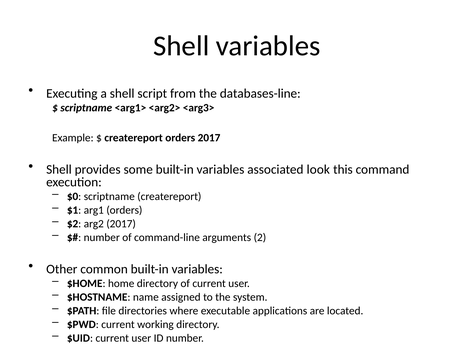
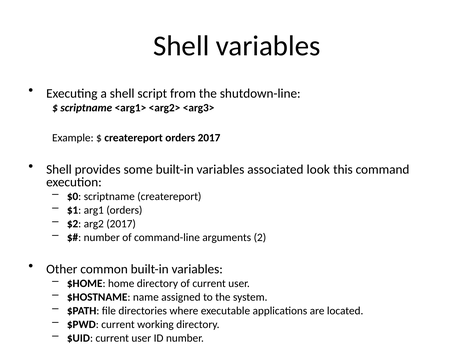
databases-line: databases-line -> shutdown-line
